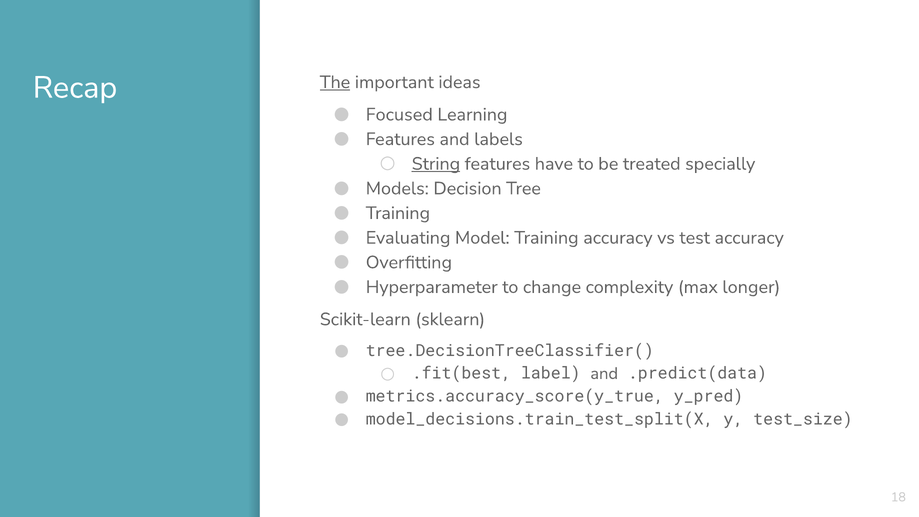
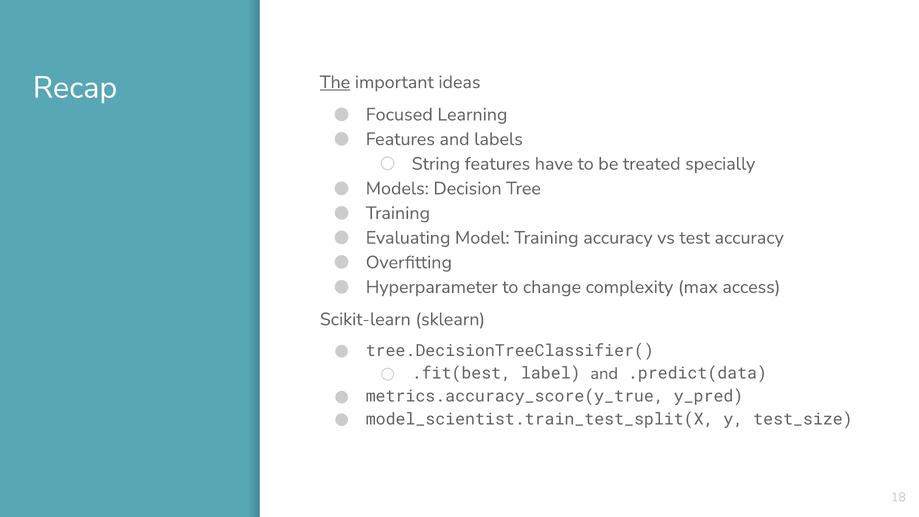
String underline: present -> none
longer: longer -> access
model_decisions.train_test_split(X: model_decisions.train_test_split(X -> model_scientist.train_test_split(X
